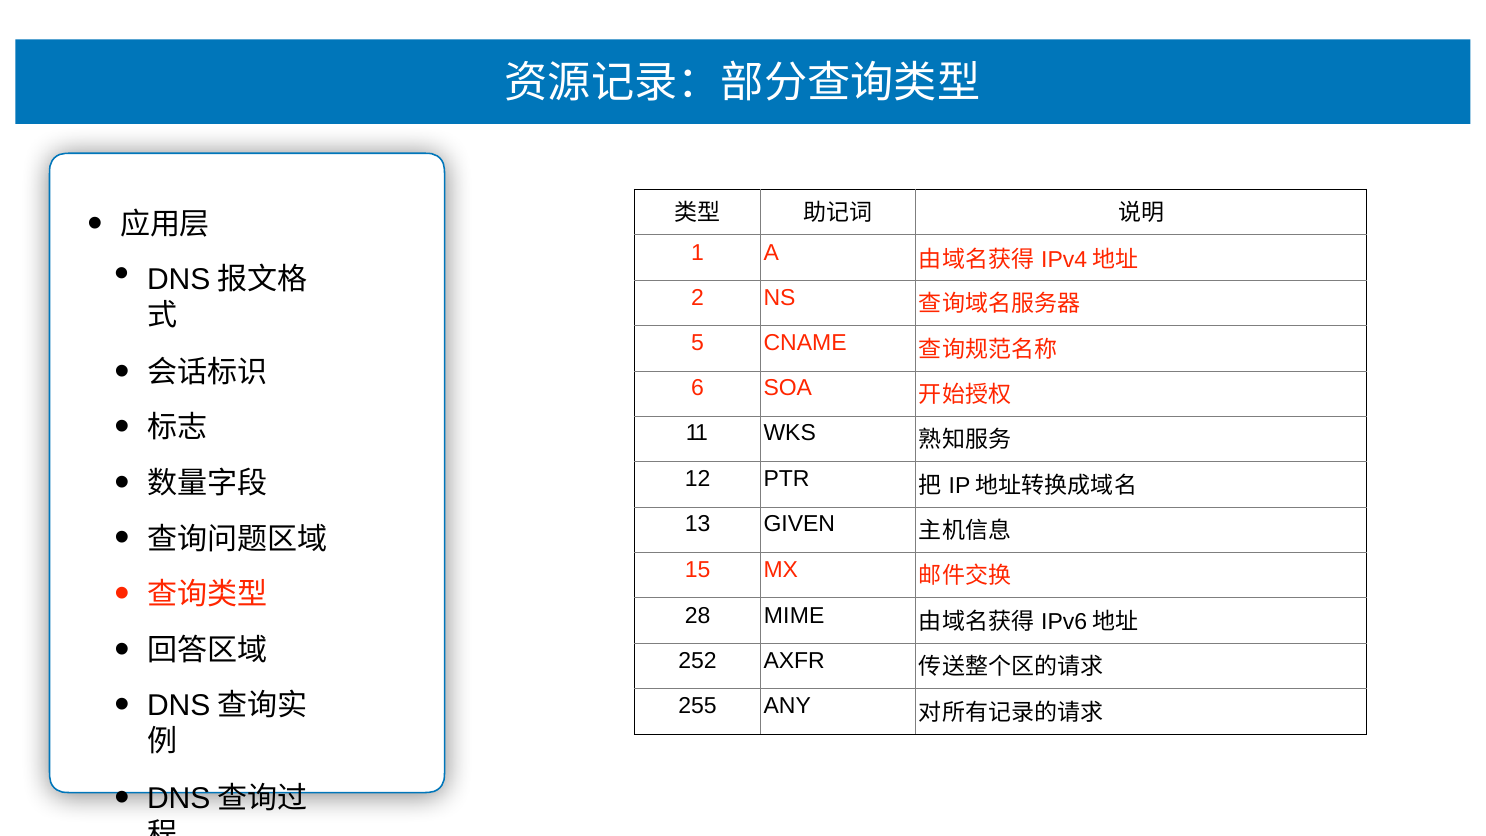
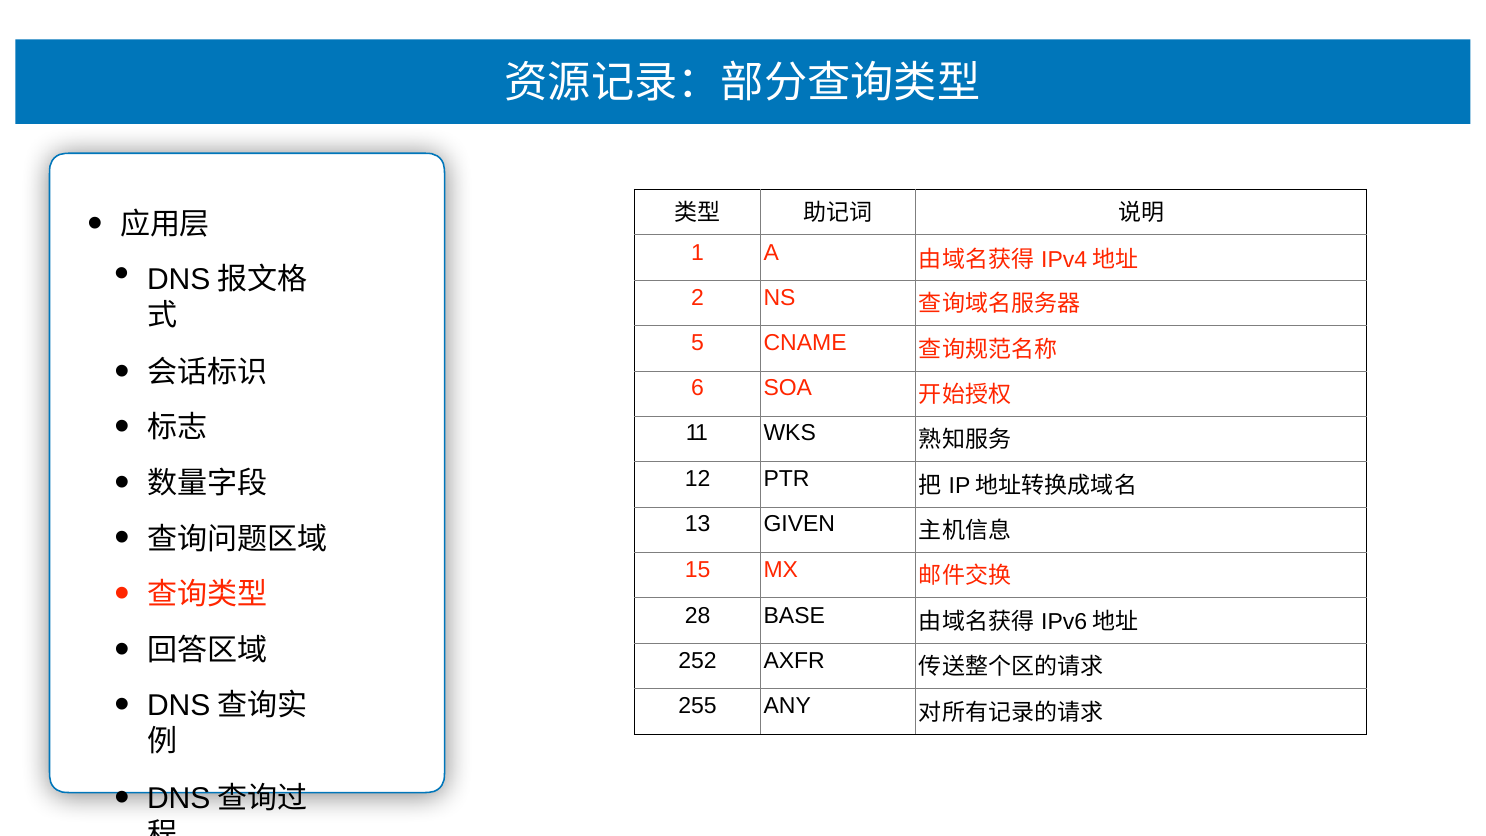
MIME: MIME -> BASE
